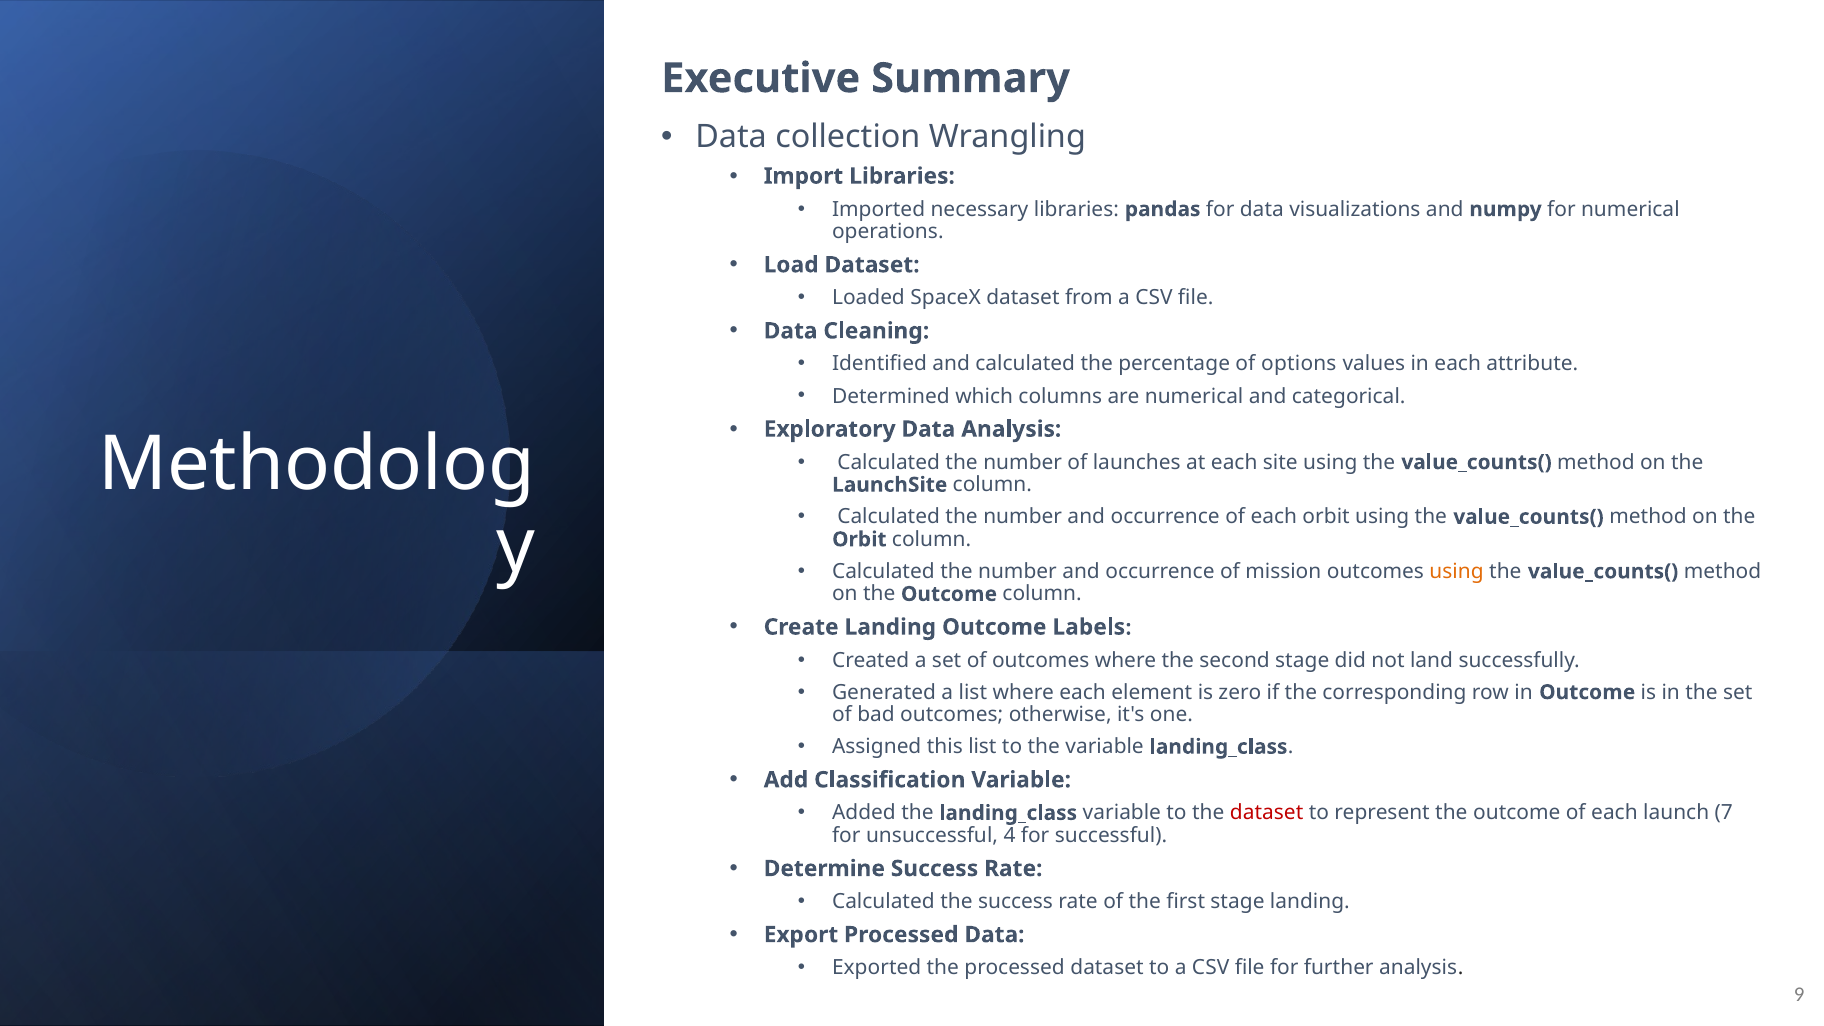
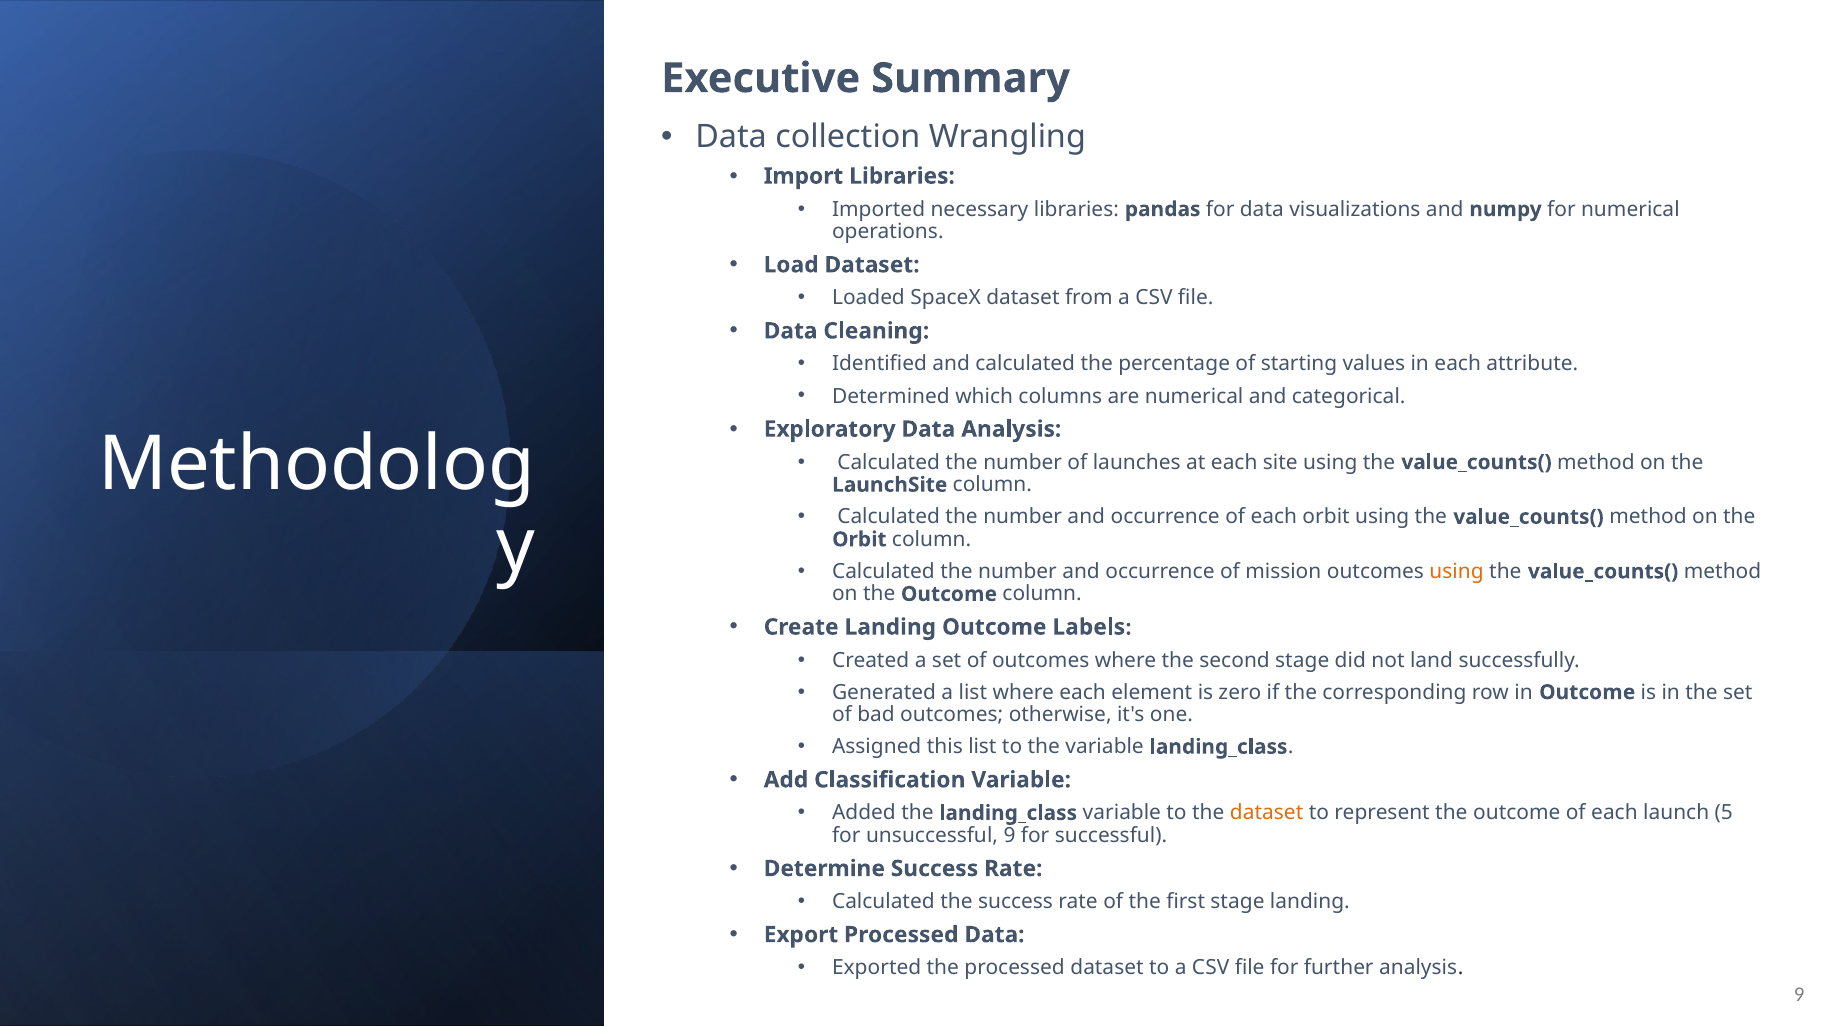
options: options -> starting
dataset at (1267, 813) colour: red -> orange
7: 7 -> 5
unsuccessful 4: 4 -> 9
